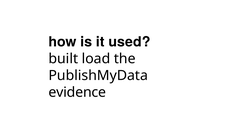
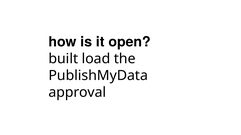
used: used -> open
evidence: evidence -> approval
